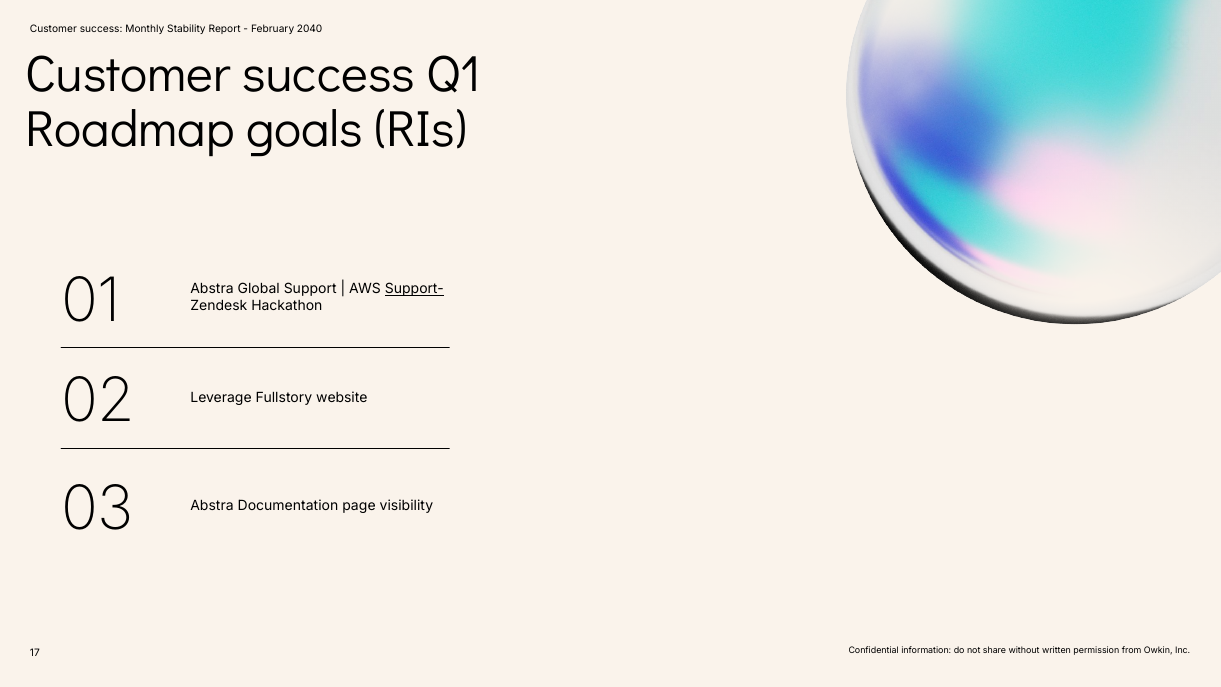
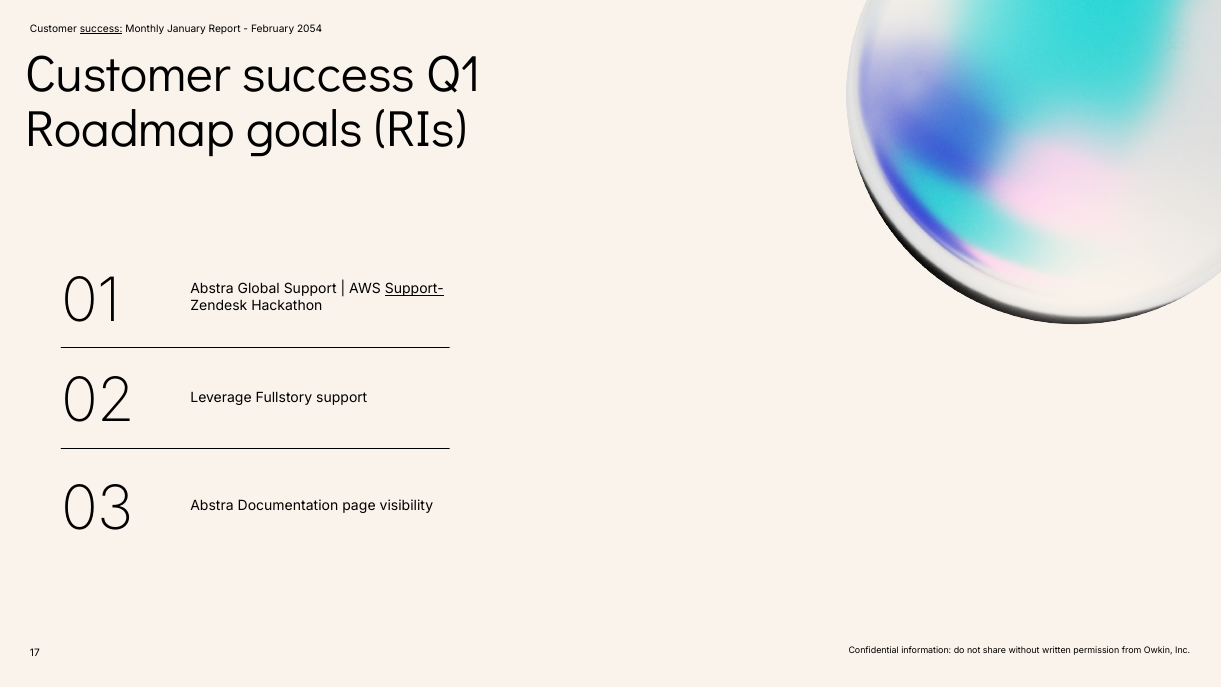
success at (101, 29) underline: none -> present
Stability: Stability -> January
2040: 2040 -> 2054
Fullstory website: website -> support
